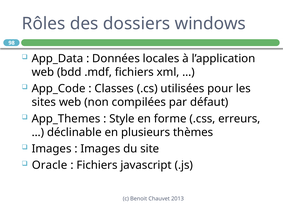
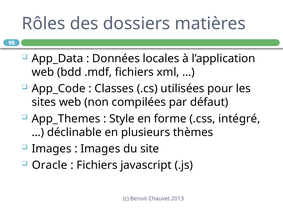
windows: windows -> matières
erreurs: erreurs -> intégré
